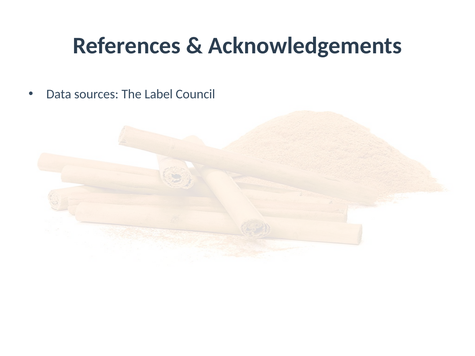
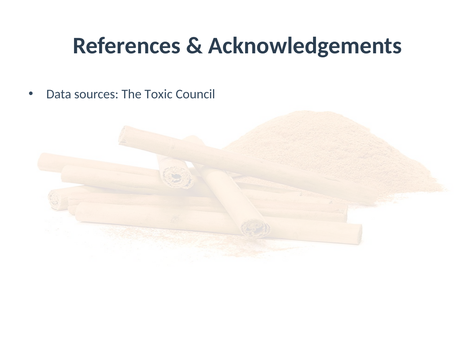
Label: Label -> Toxic
